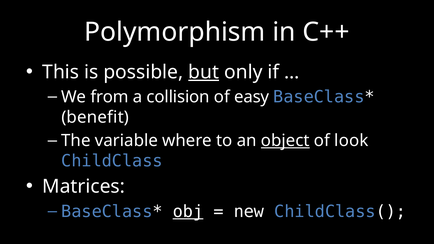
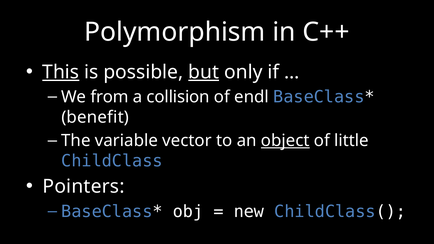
This underline: none -> present
easy: easy -> endl
where: where -> vector
look: look -> little
Matrices: Matrices -> Pointers
obj underline: present -> none
